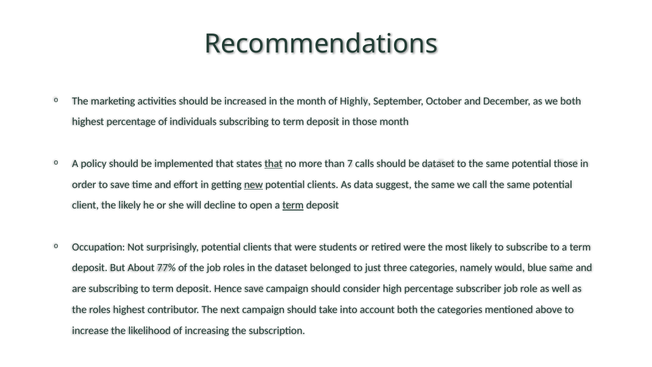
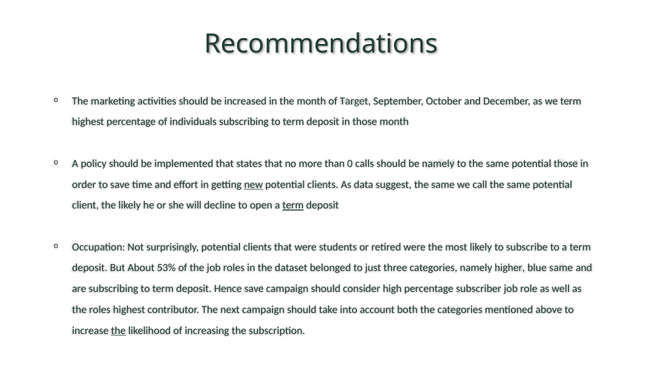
Highly: Highly -> Target
we both: both -> term
that at (274, 163) underline: present -> none
7: 7 -> 0
be dataset: dataset -> namely
77%: 77% -> 53%
would: would -> higher
the at (118, 330) underline: none -> present
